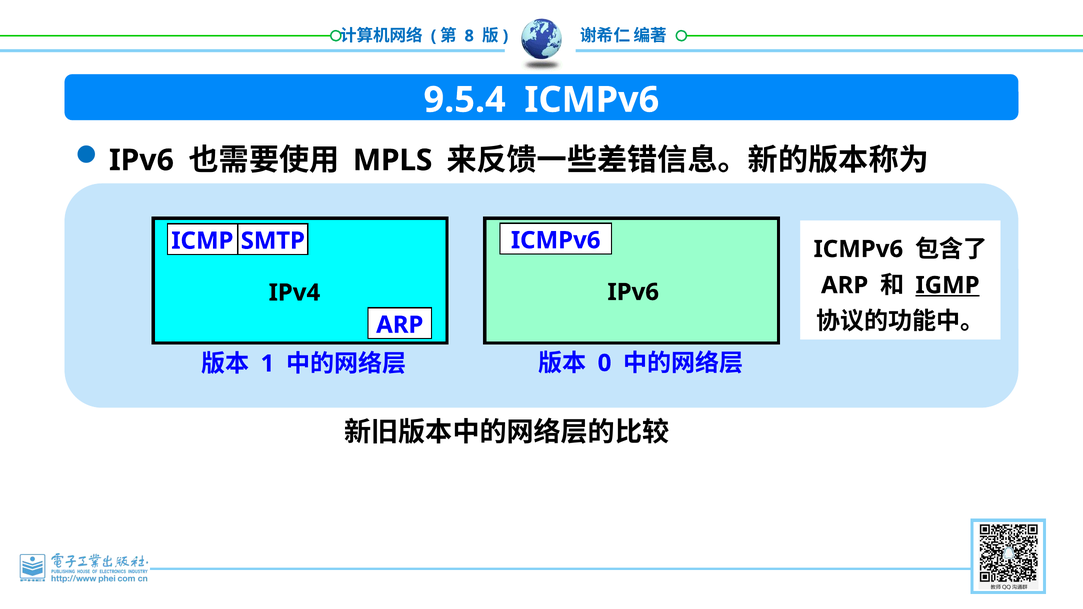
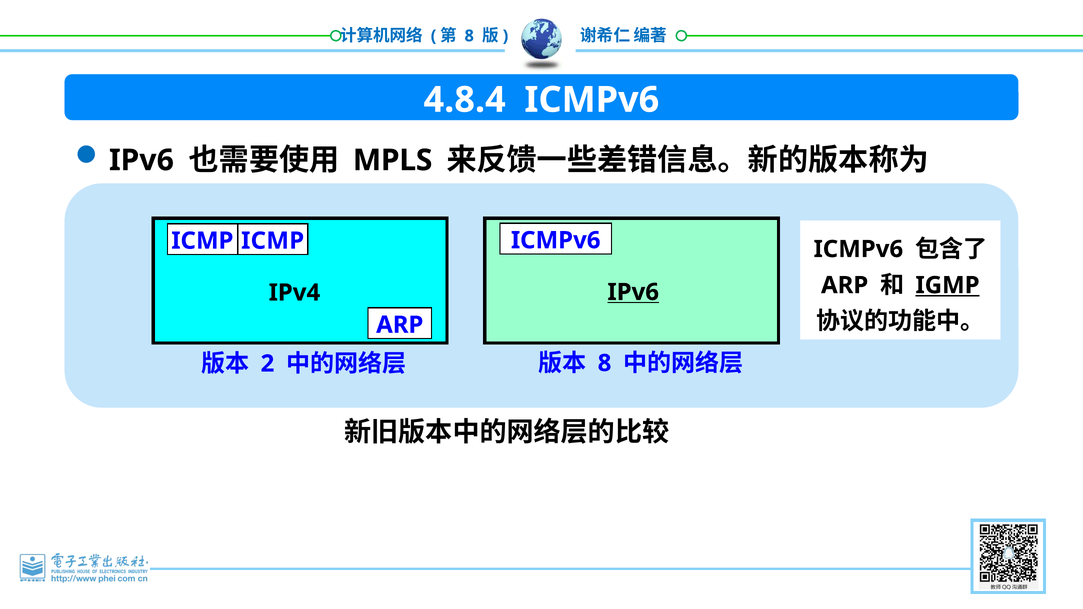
9.5.4: 9.5.4 -> 4.8.4
SMTP at (273, 241): SMTP -> ICMP
IPv6 at (633, 292) underline: none -> present
0 at (605, 363): 0 -> 8
1: 1 -> 2
